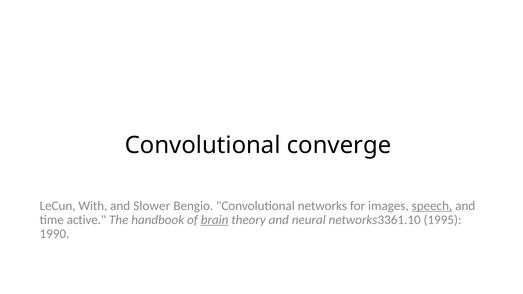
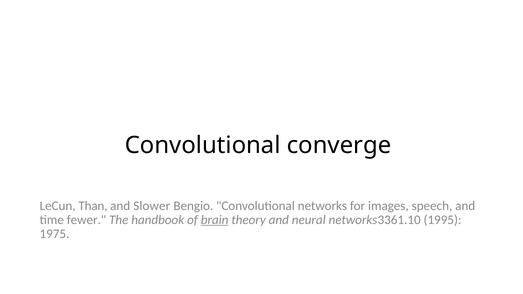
With: With -> Than
speech underline: present -> none
active: active -> fewer
1990: 1990 -> 1975
